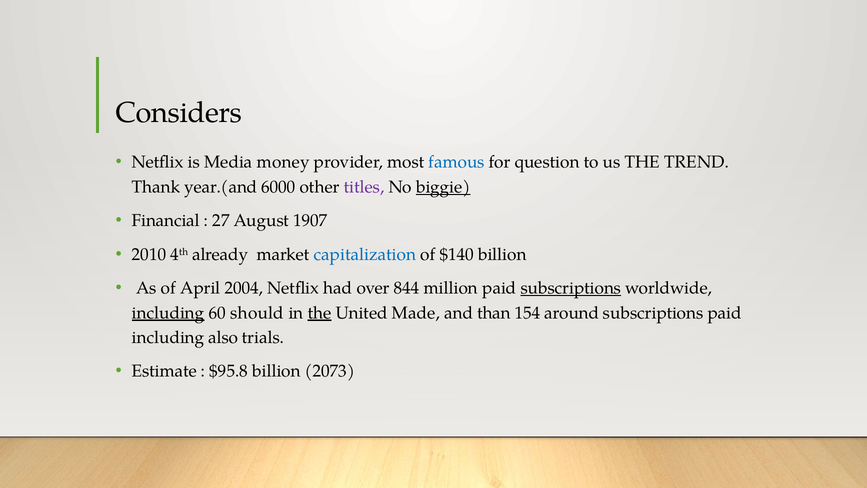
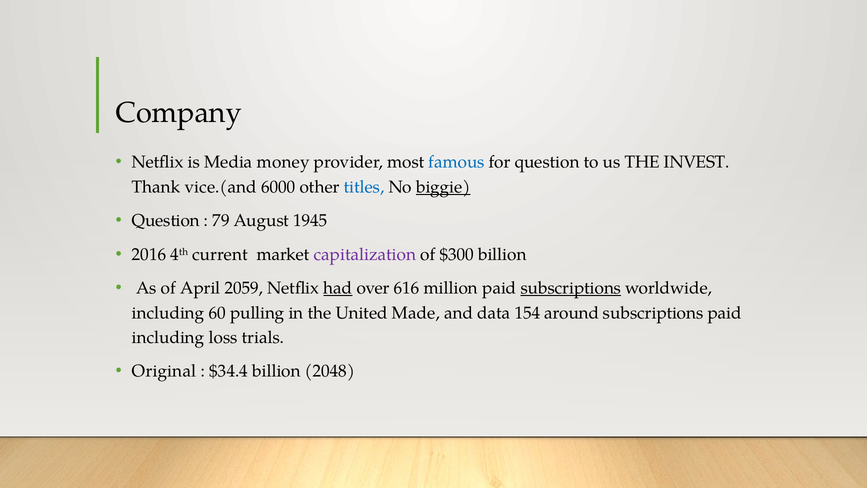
Considers: Considers -> Company
TREND: TREND -> INVEST
year.(and: year.(and -> vice.(and
titles colour: purple -> blue
Financial at (166, 221): Financial -> Question
27: 27 -> 79
1907: 1907 -> 1945
2010: 2010 -> 2016
already: already -> current
capitalization colour: blue -> purple
$140: $140 -> $300
2004: 2004 -> 2059
had underline: none -> present
844: 844 -> 616
including at (168, 313) underline: present -> none
should: should -> pulling
the at (320, 313) underline: present -> none
than: than -> data
also: also -> loss
Estimate: Estimate -> Original
$95.8: $95.8 -> $34.4
2073: 2073 -> 2048
